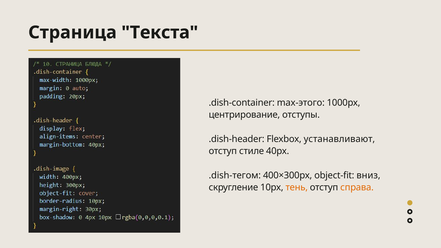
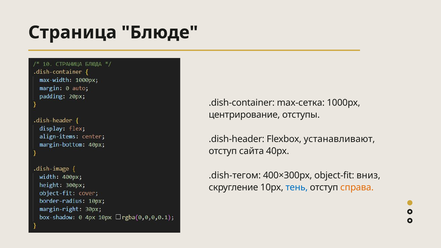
Текста: Текста -> Блюде
max-этого: max-этого -> max-сетка
стиле: стиле -> сайта
тень colour: orange -> blue
